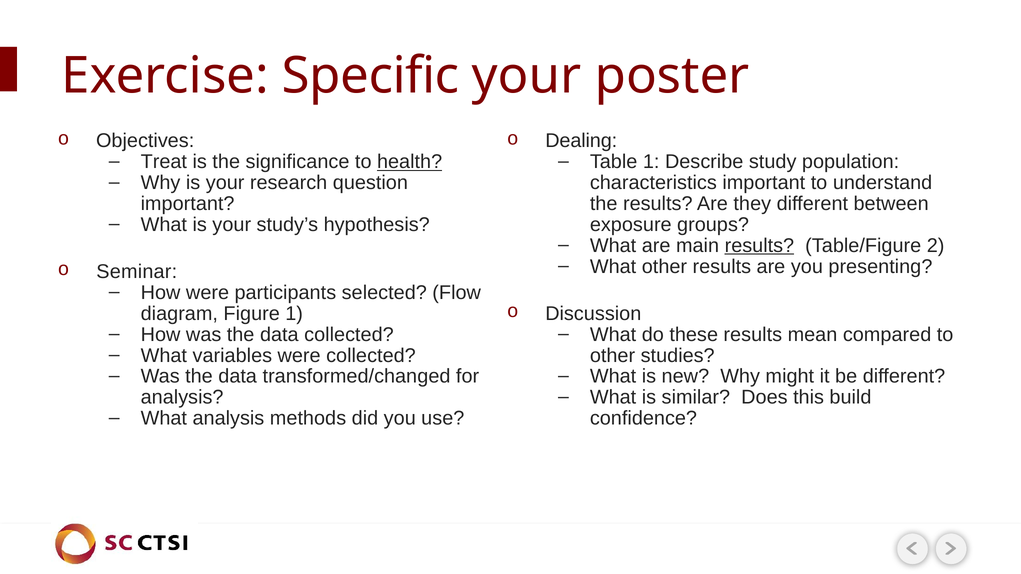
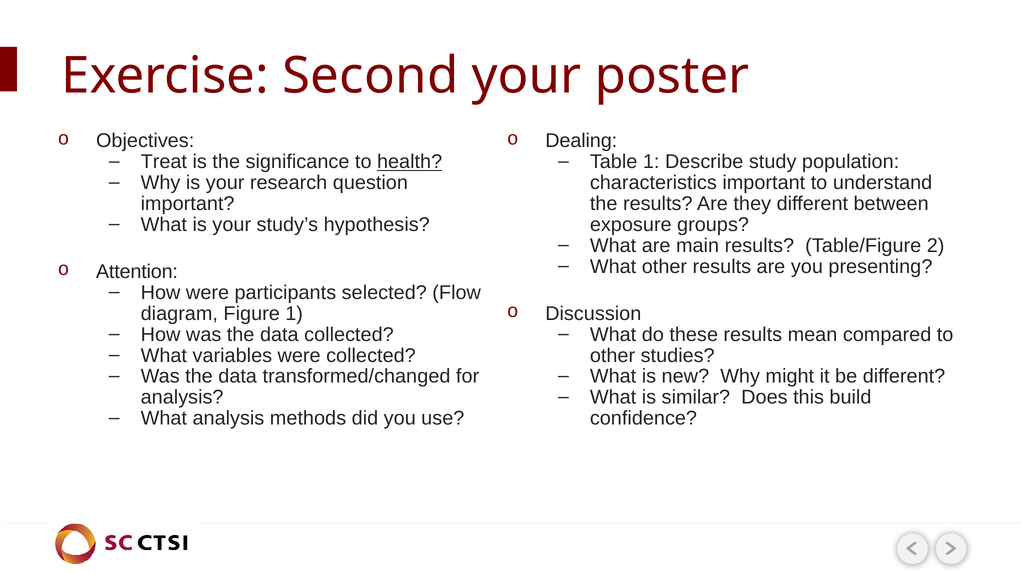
Specific: Specific -> Second
results at (759, 246) underline: present -> none
Seminar: Seminar -> Attention
